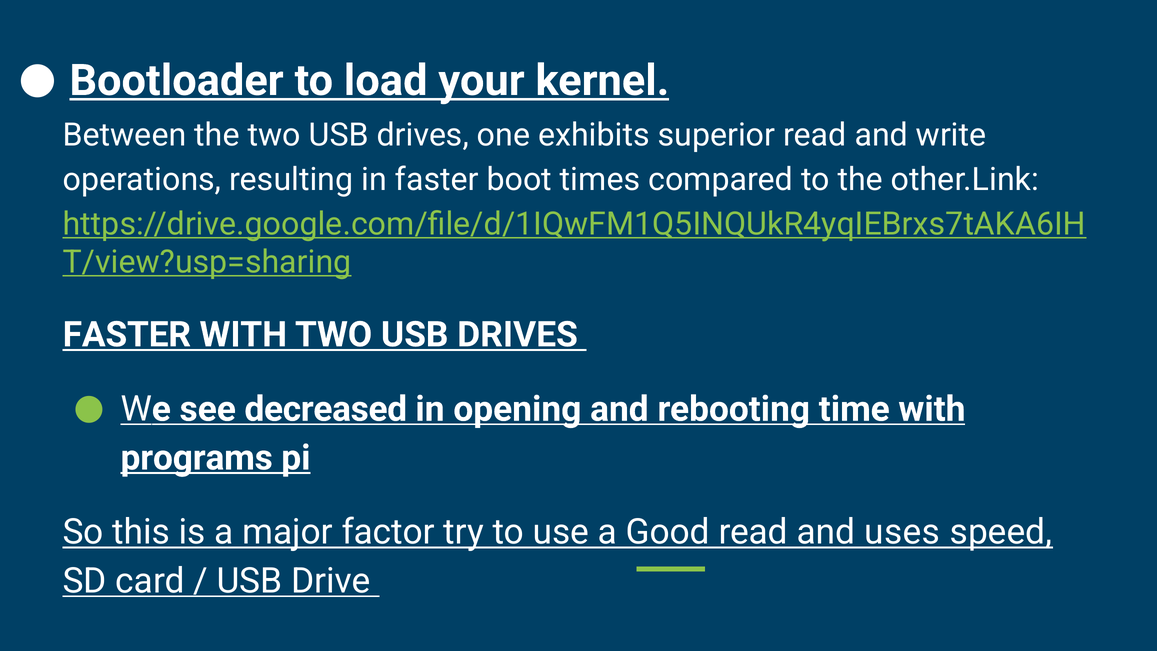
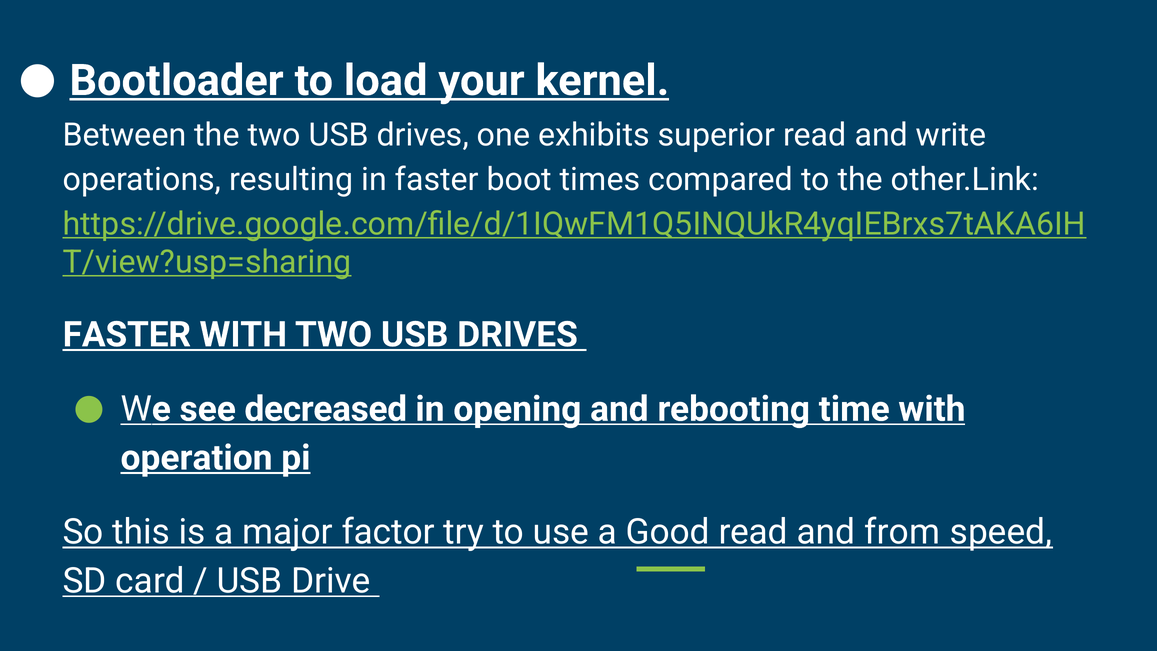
programs: programs -> operation
uses: uses -> from
